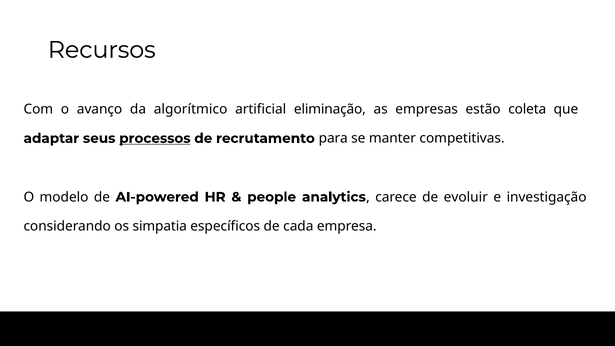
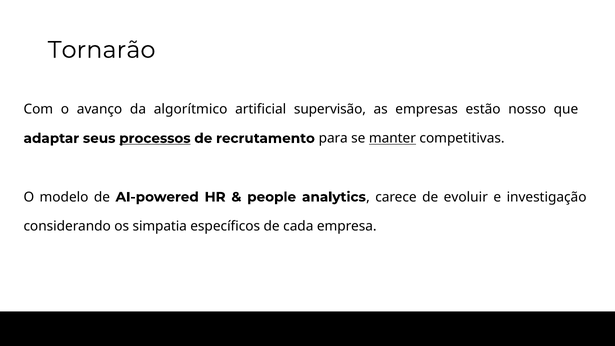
Recursos: Recursos -> Tornarão
eliminação: eliminação -> supervisão
coleta: coleta -> nosso
manter underline: none -> present
